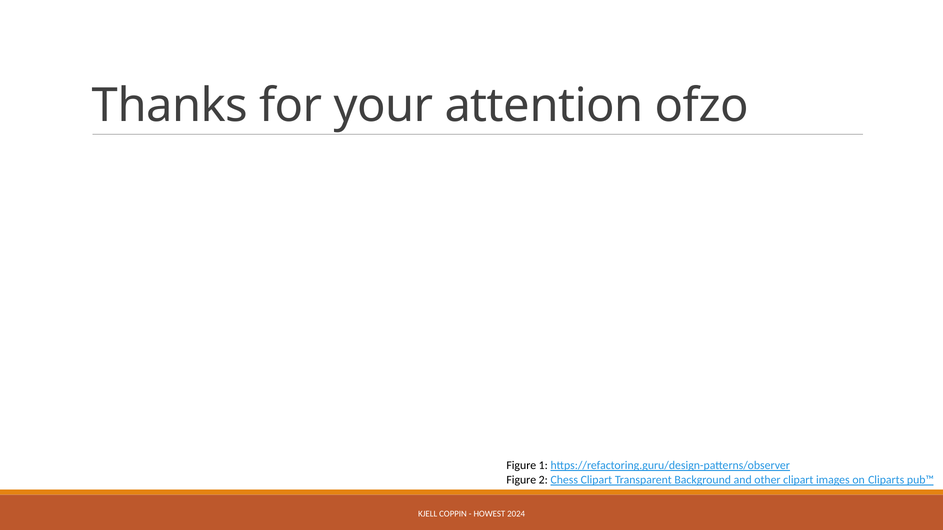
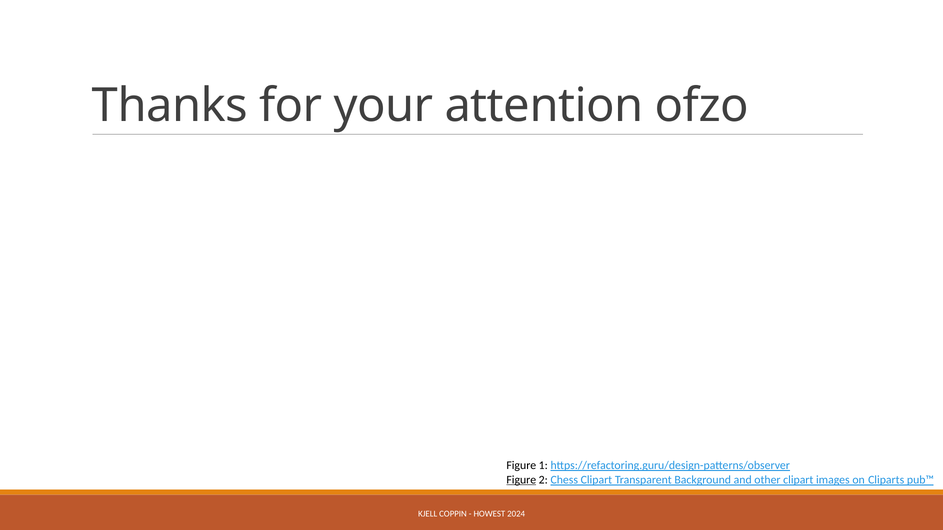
Figure at (521, 480) underline: none -> present
